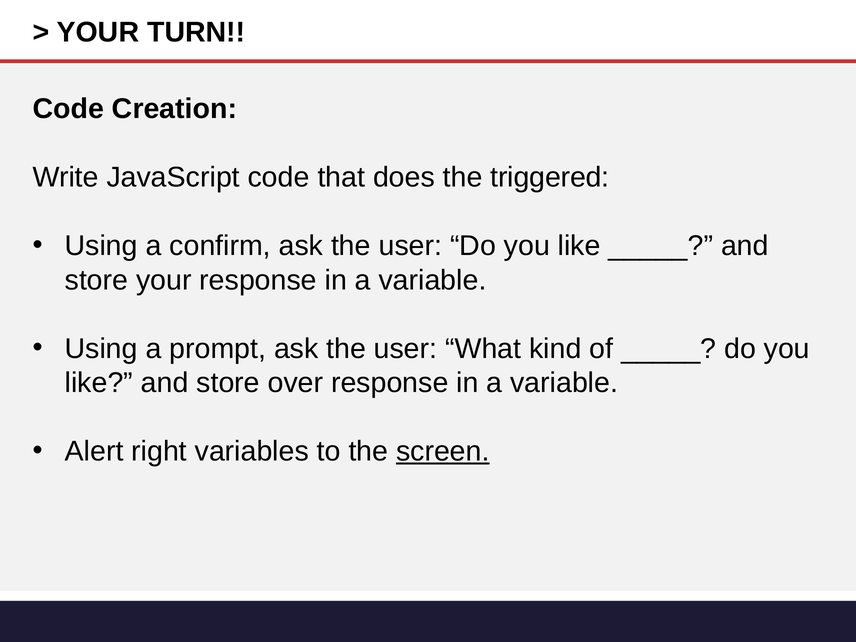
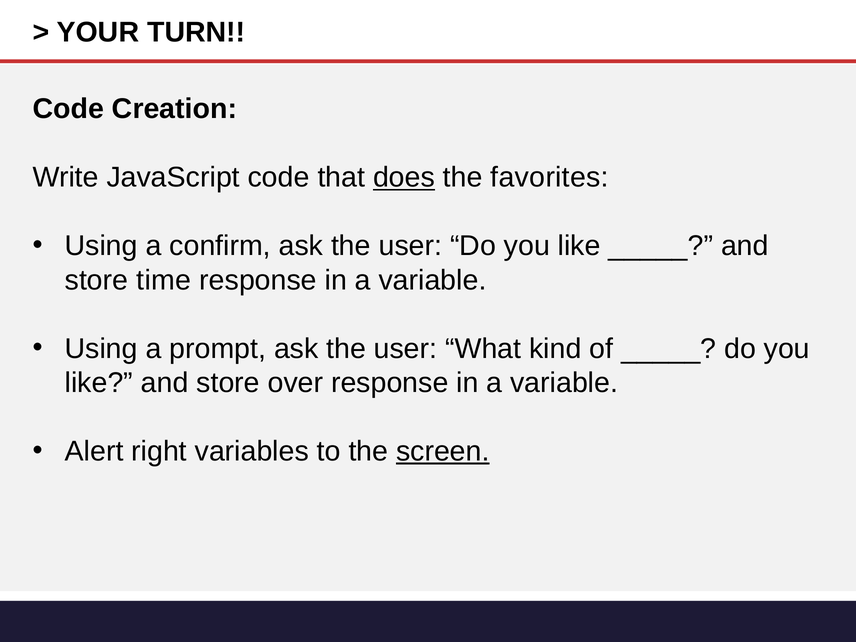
does underline: none -> present
triggered: triggered -> favorites
store your: your -> time
